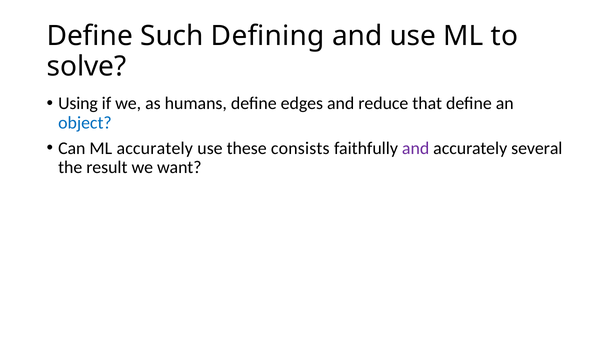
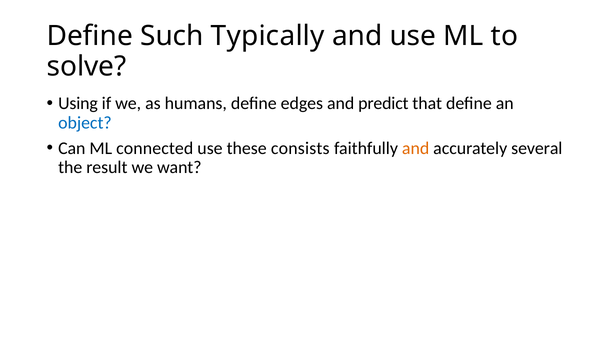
Defining: Defining -> Typically
reduce: reduce -> predict
ML accurately: accurately -> connected
and at (416, 148) colour: purple -> orange
